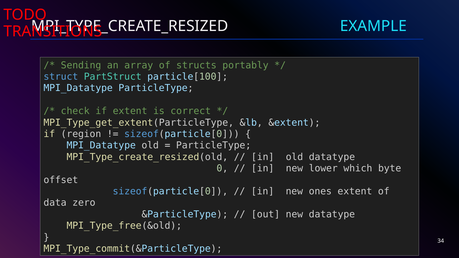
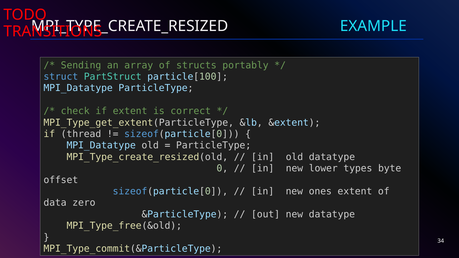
region: region -> thread
which: which -> types
